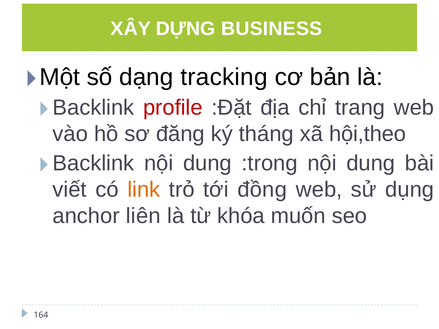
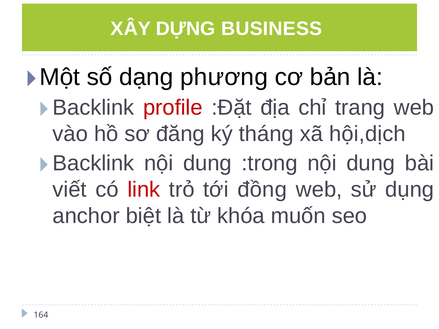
tracking: tracking -> phương
hội,theo: hội,theo -> hội,dịch
link colour: orange -> red
liên: liên -> biệt
